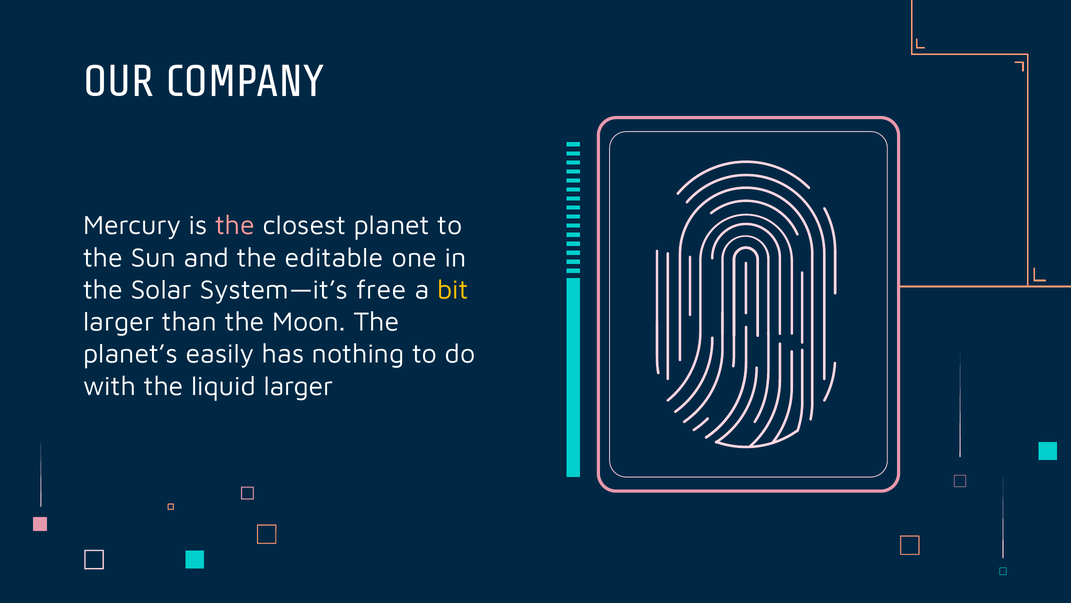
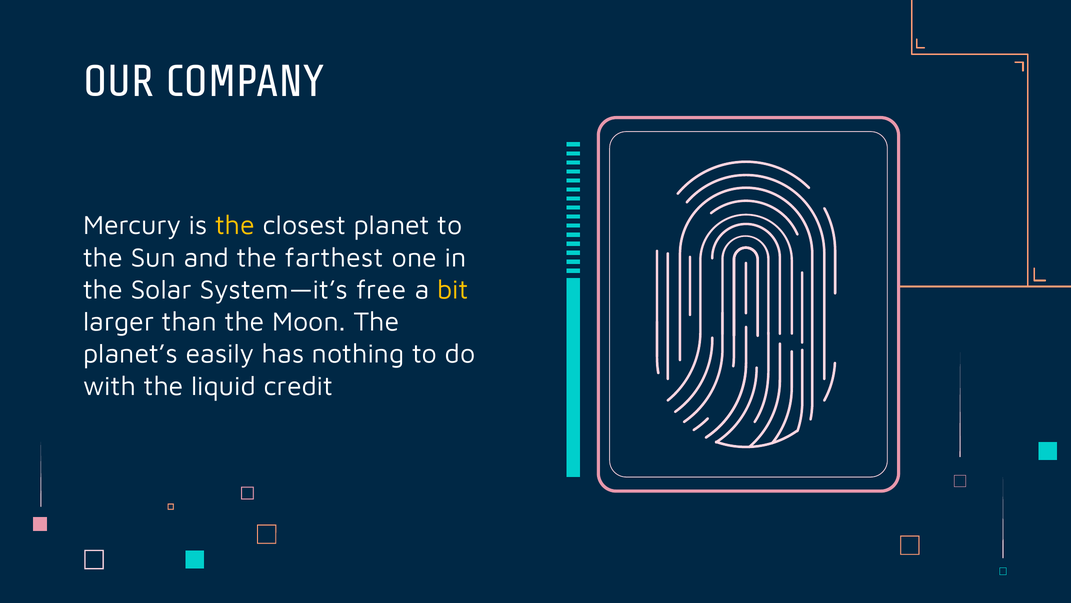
the at (235, 225) colour: pink -> yellow
editable: editable -> farthest
liquid larger: larger -> credit
